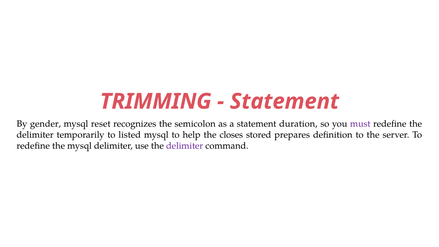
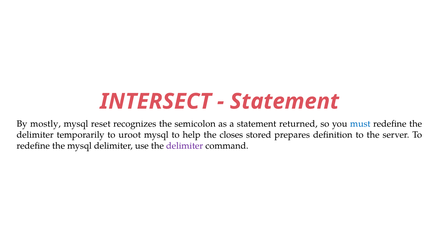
TRIMMING: TRIMMING -> INTERSECT
gender: gender -> mostly
duration: duration -> returned
must colour: purple -> blue
listed: listed -> uroot
